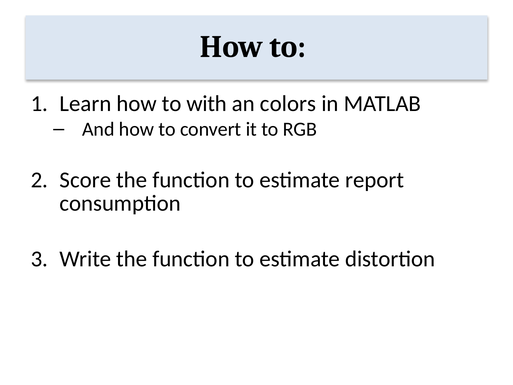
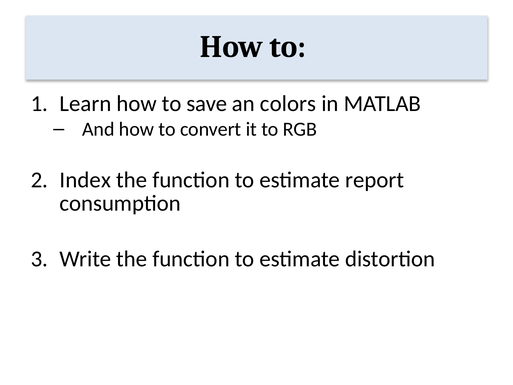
with: with -> save
Score: Score -> Index
